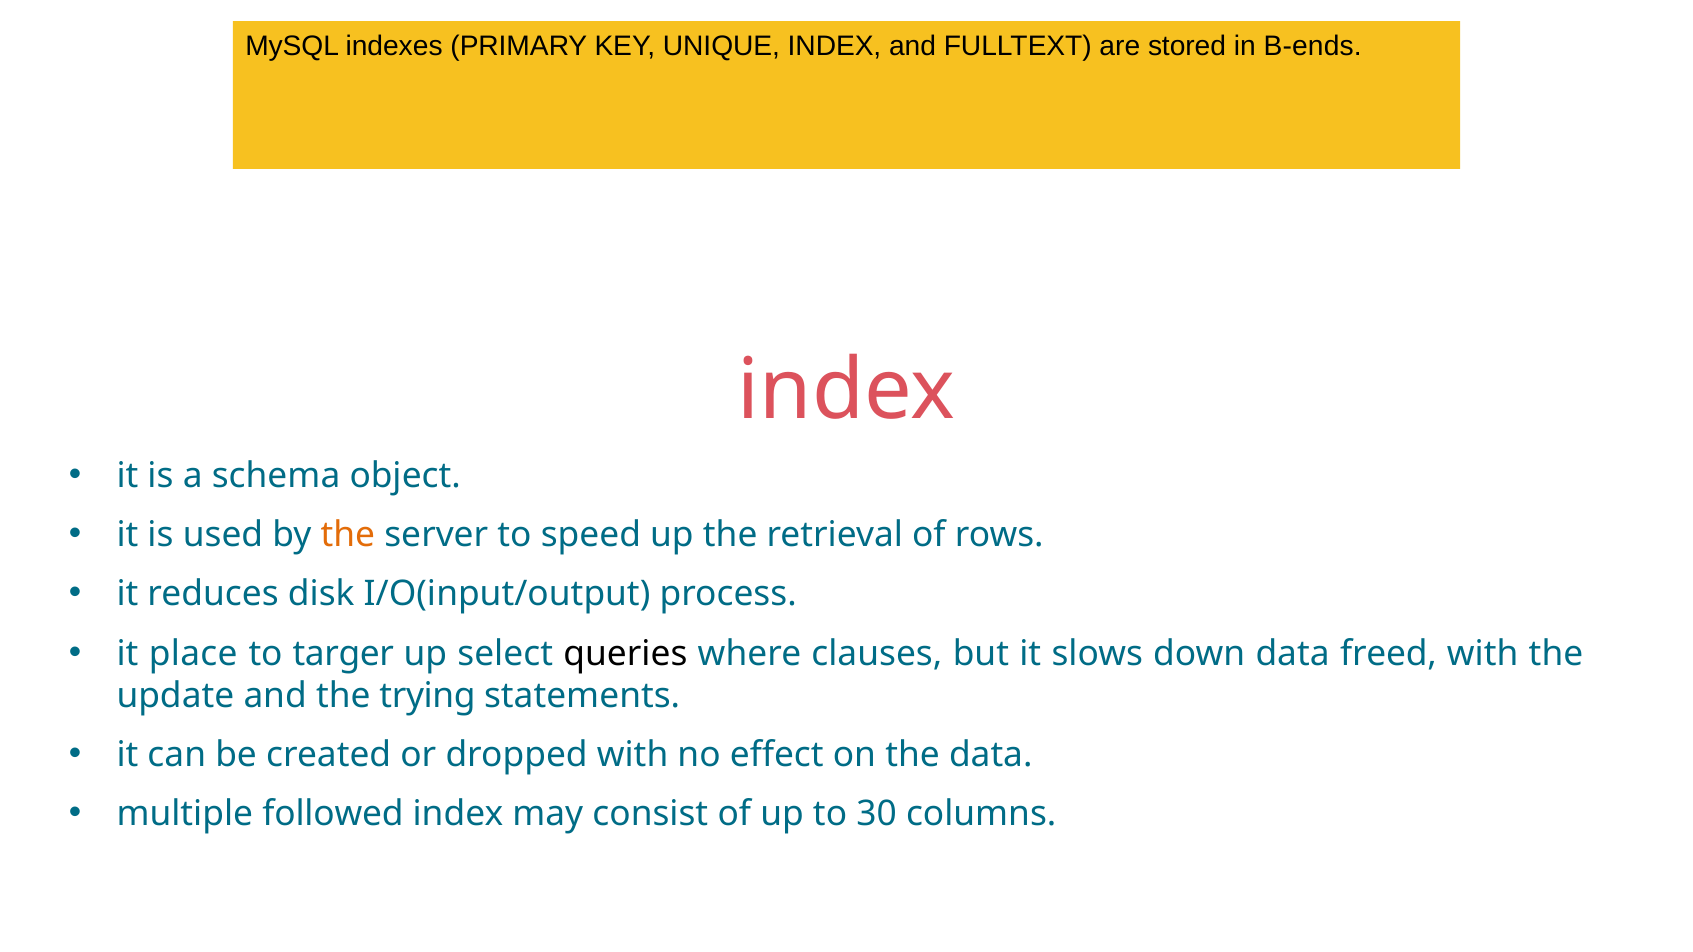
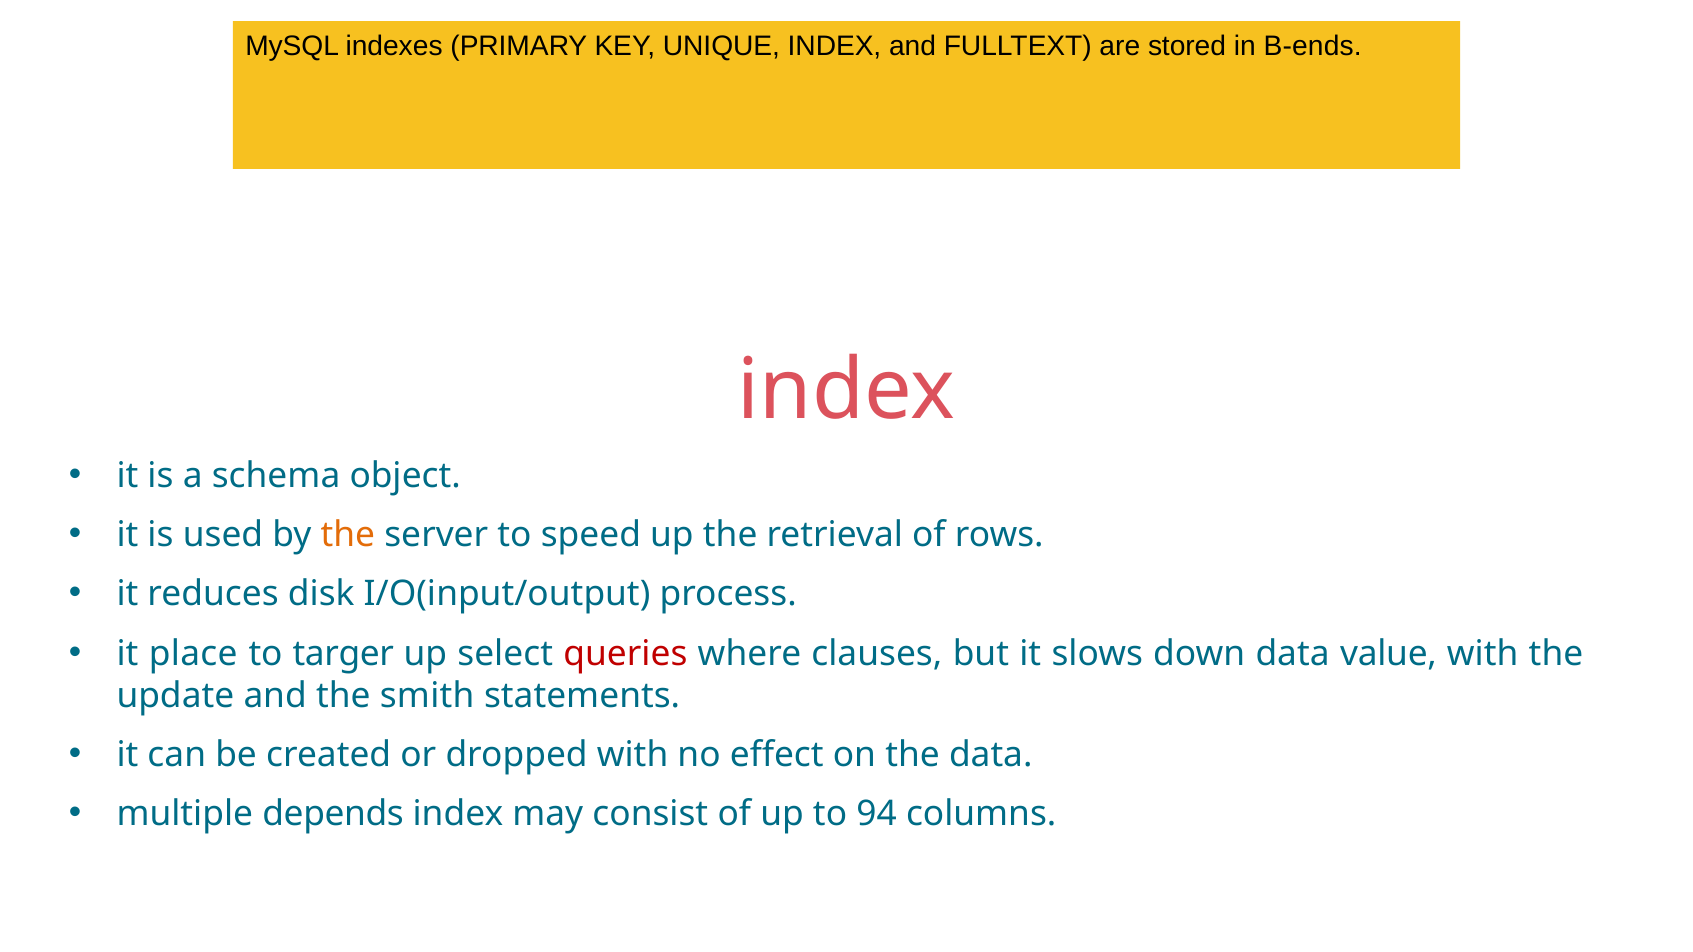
queries at (625, 654) colour: black -> red
freed: freed -> value
trying: trying -> smith
followed: followed -> depends
30: 30 -> 94
